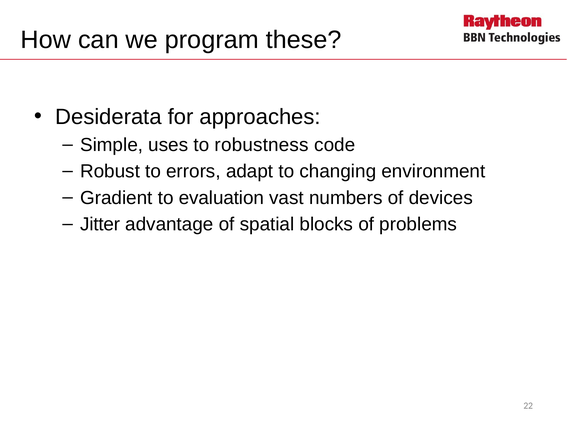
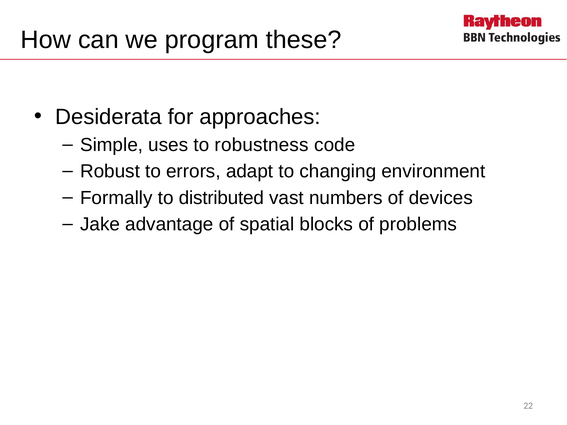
Gradient: Gradient -> Formally
evaluation: evaluation -> distributed
Jitter: Jitter -> Jake
